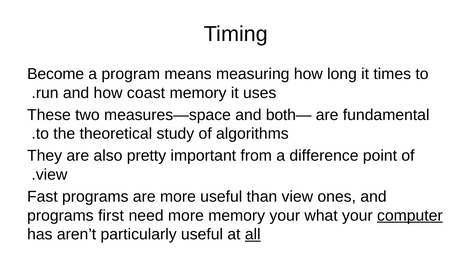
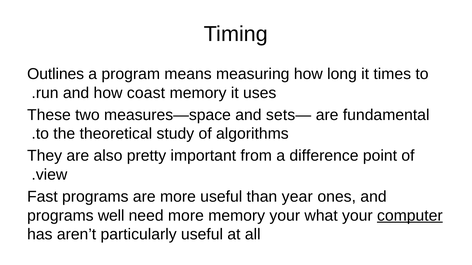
Become: Become -> Outlines
both—: both— -> sets—
than view: view -> year
ﬁrst: ﬁrst -> well
all underline: present -> none
